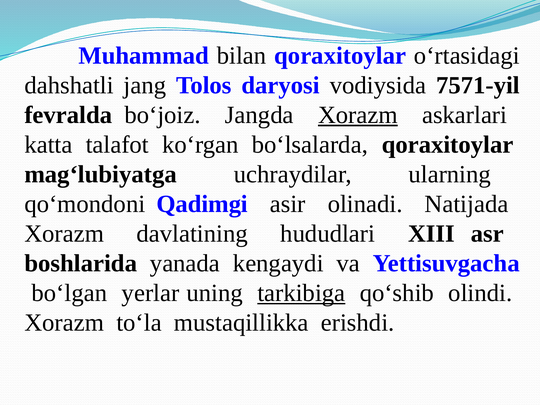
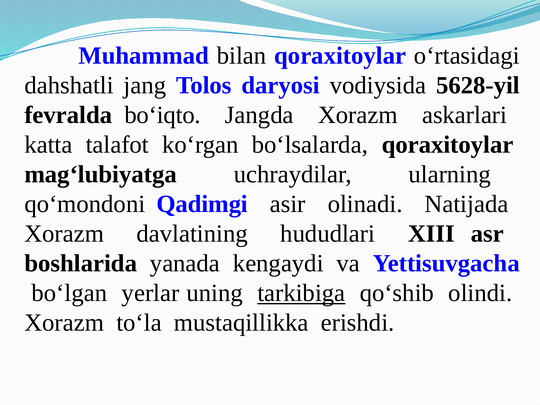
7571-yil: 7571-yil -> 5628-yil
bo‘joiz: bo‘joiz -> bo‘iqto
Xorazm at (358, 115) underline: present -> none
